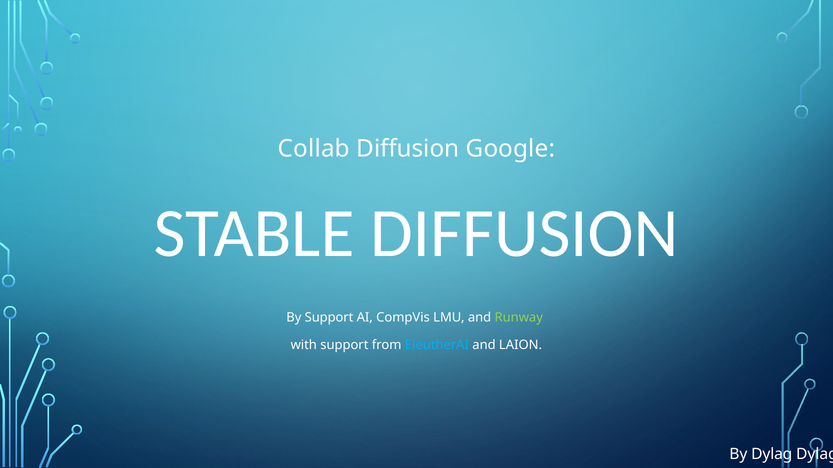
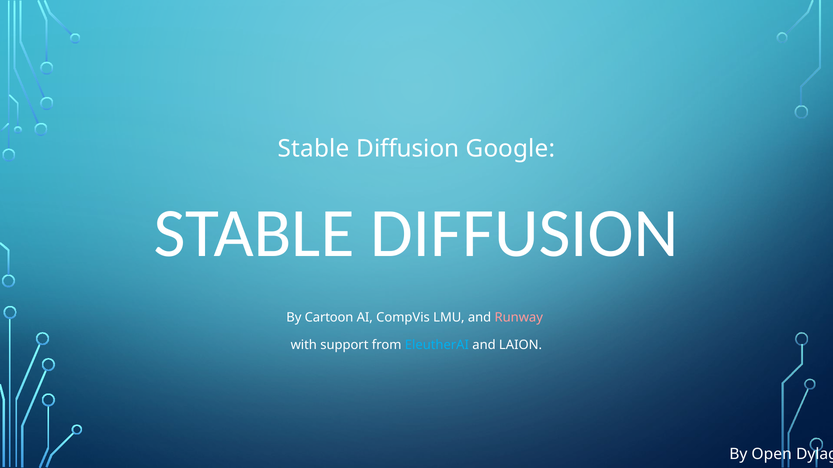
Collab at (314, 149): Collab -> Stable
By Support: Support -> Cartoon
Runway colour: light green -> pink
By Dylag: Dylag -> Open
